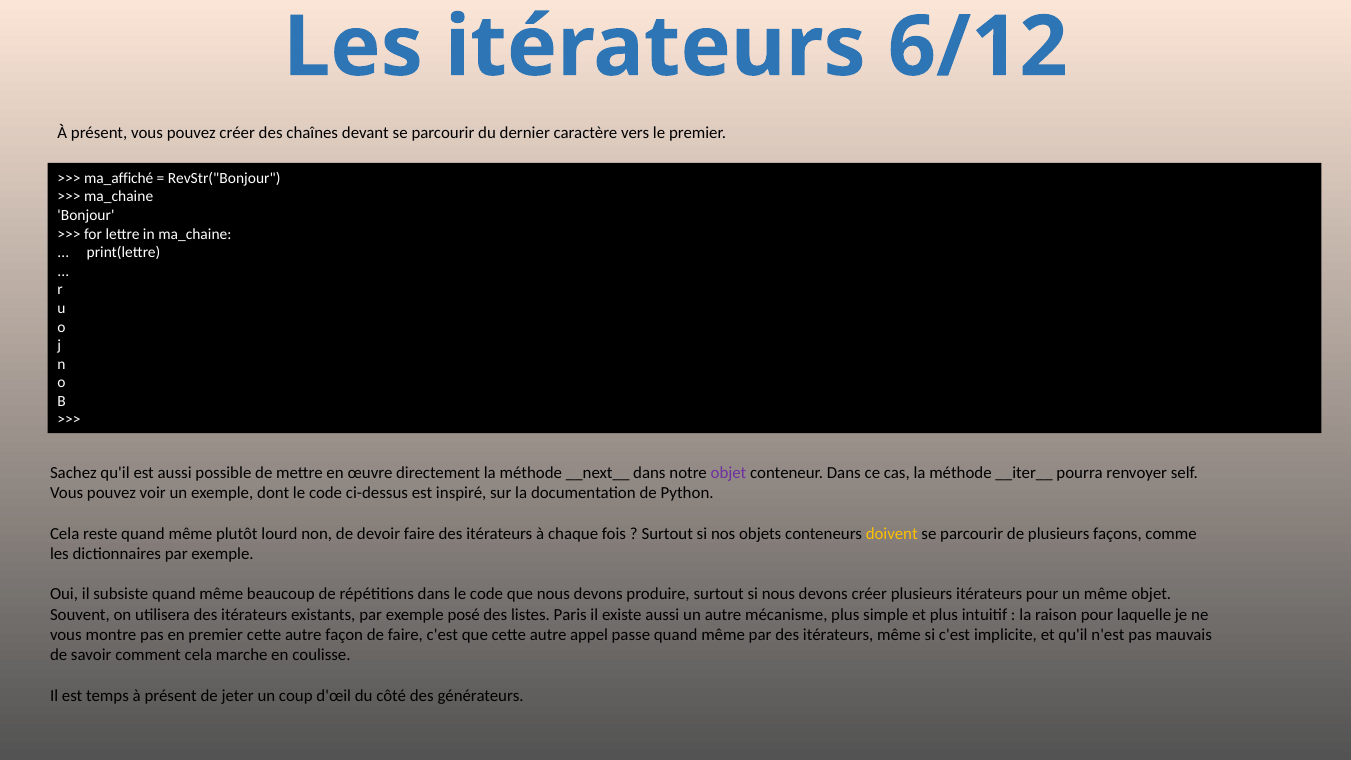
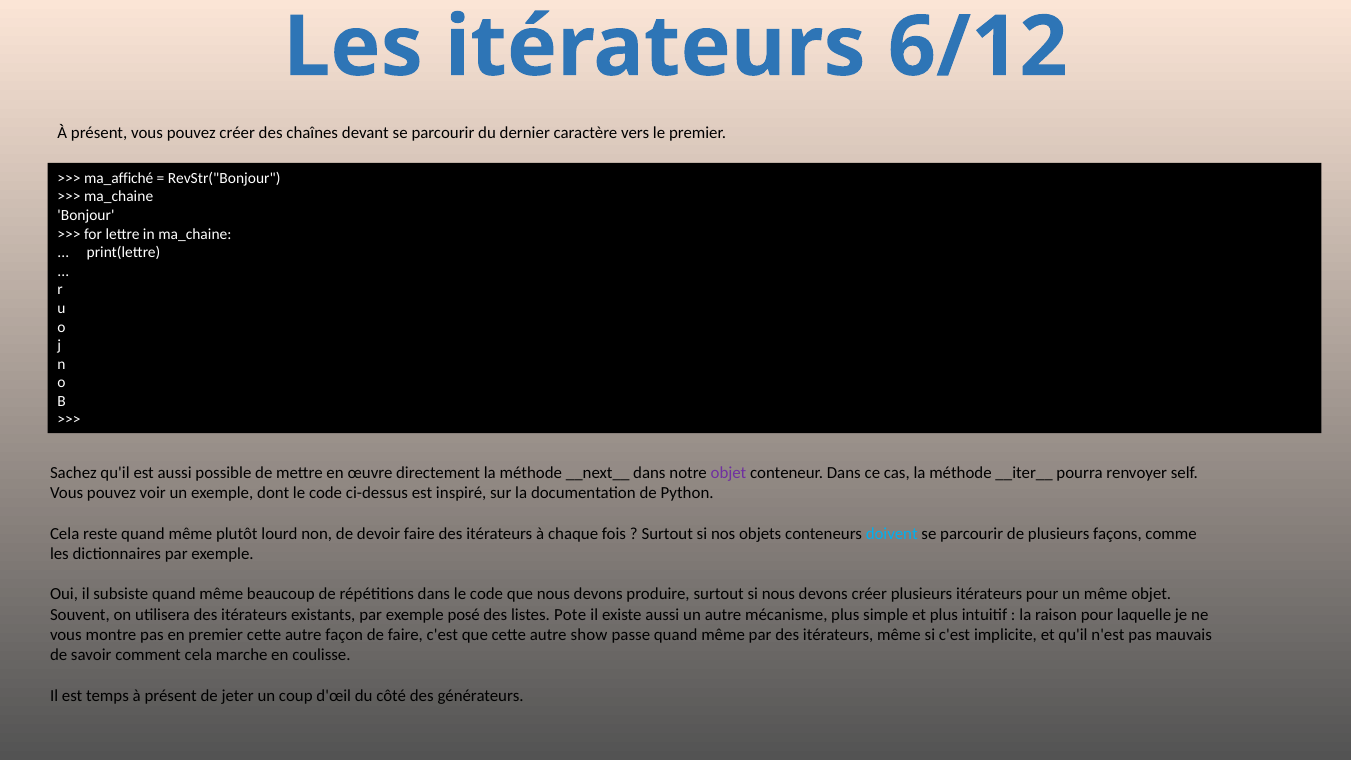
doivent colour: yellow -> light blue
Paris: Paris -> Pote
appel: appel -> show
